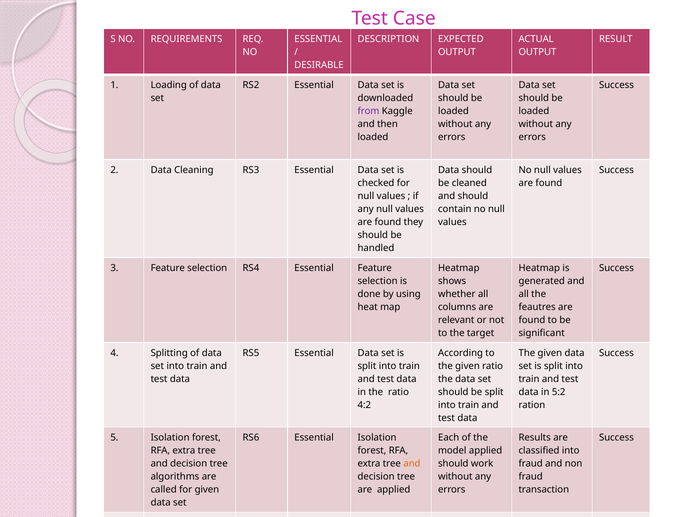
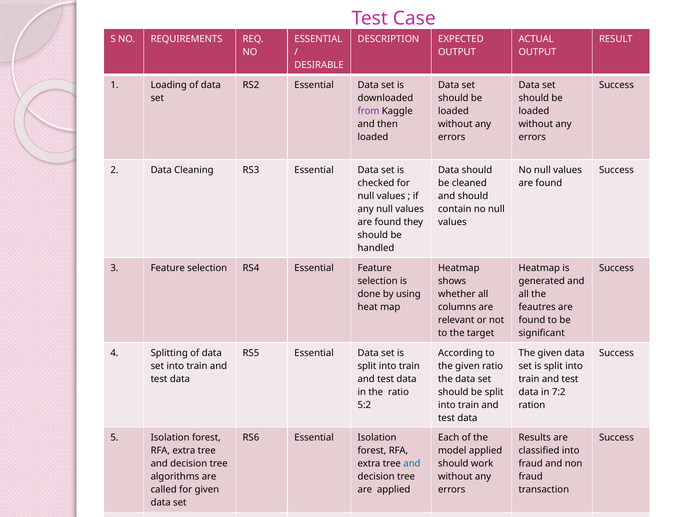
5:2: 5:2 -> 7:2
4:2: 4:2 -> 5:2
and at (412, 464) colour: orange -> blue
